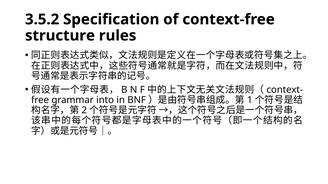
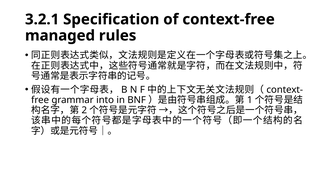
3.5.2: 3.5.2 -> 3.2.1
structure: structure -> managed
